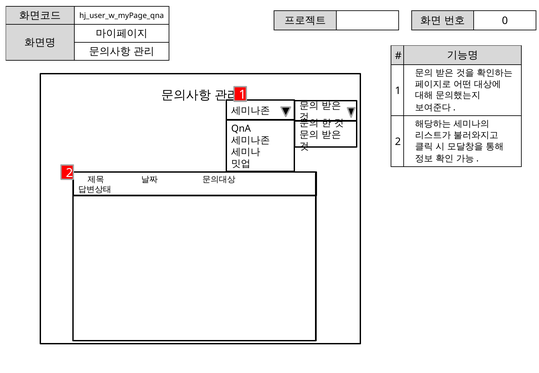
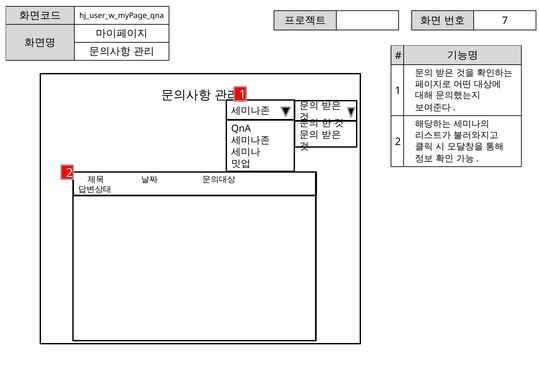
0: 0 -> 7
